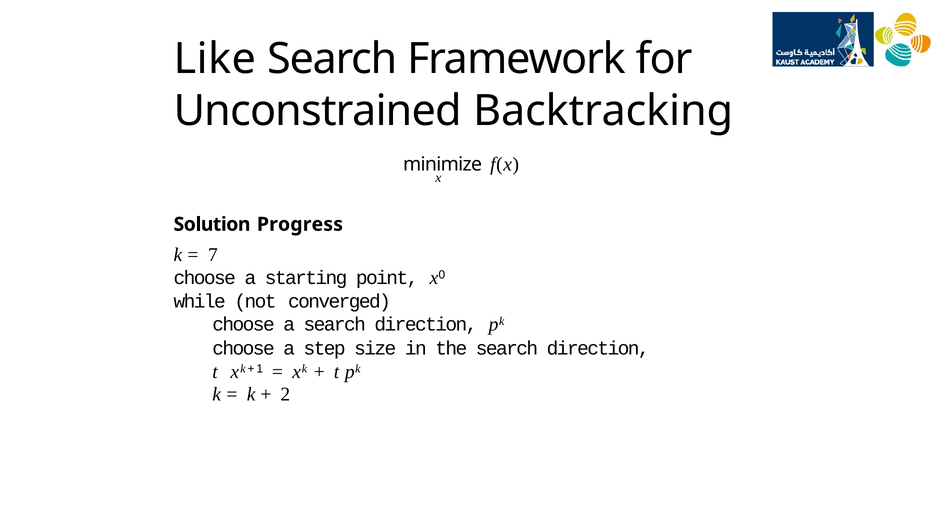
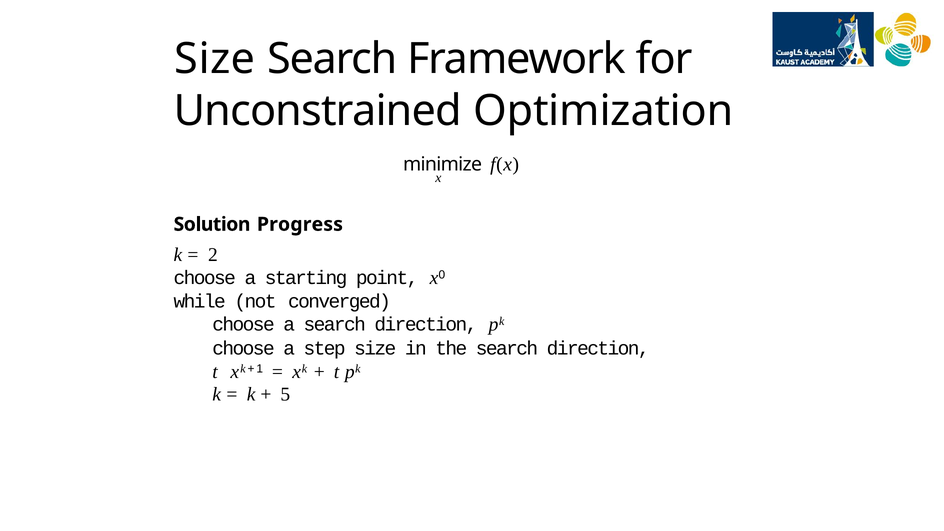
Like at (215, 59): Like -> Size
Backtracking: Backtracking -> Optimization
7: 7 -> 2
2: 2 -> 5
